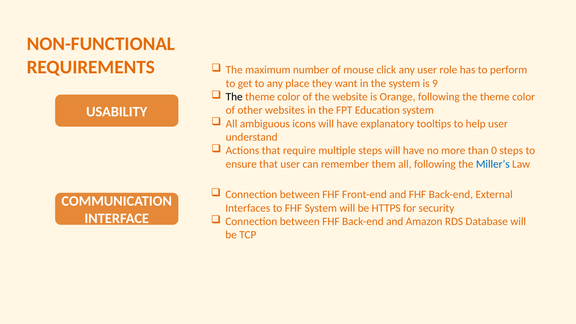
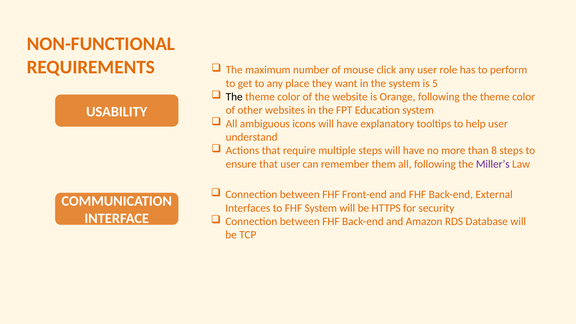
9: 9 -> 5
0: 0 -> 8
Miller’s colour: blue -> purple
